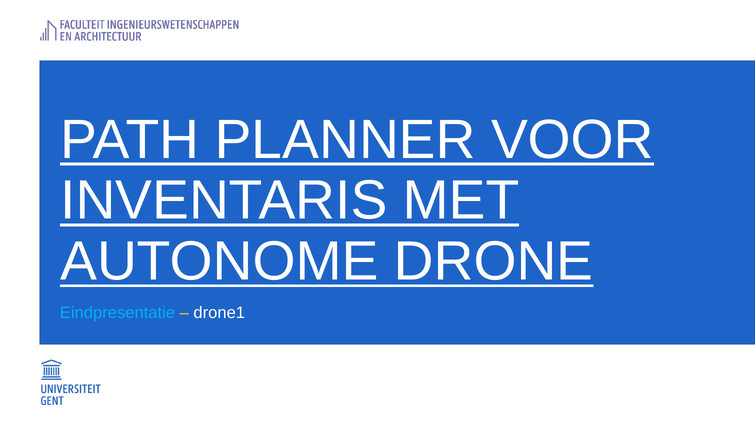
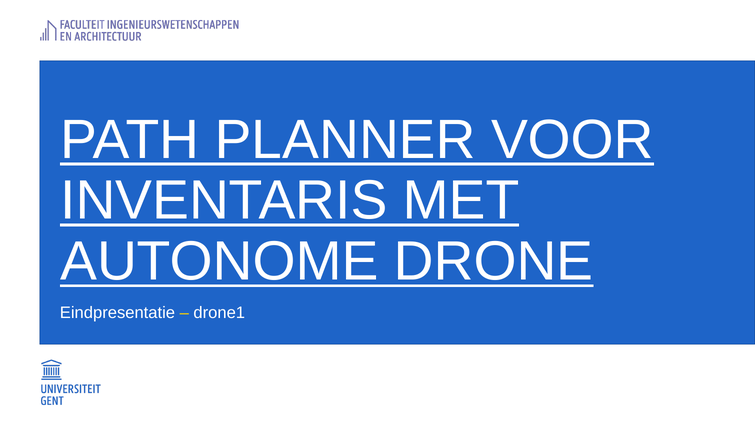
Eindpresentatie colour: light blue -> white
